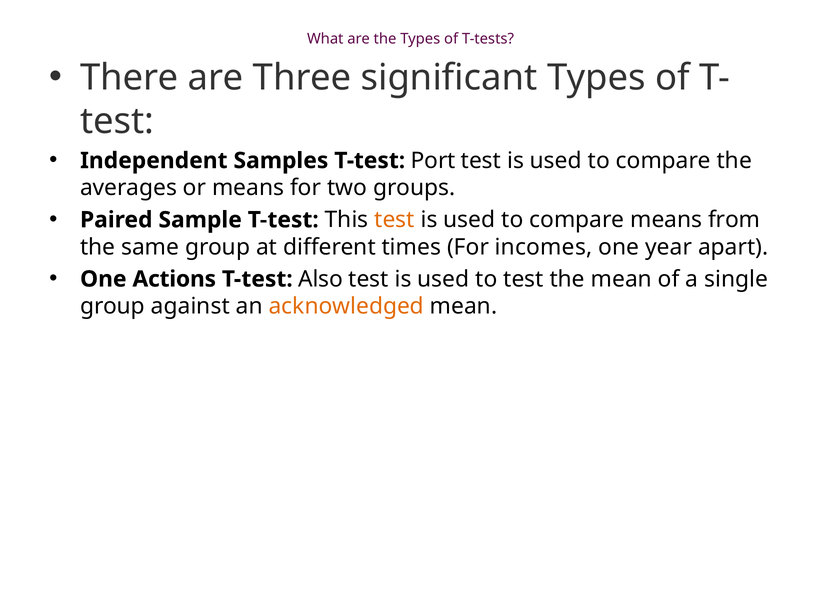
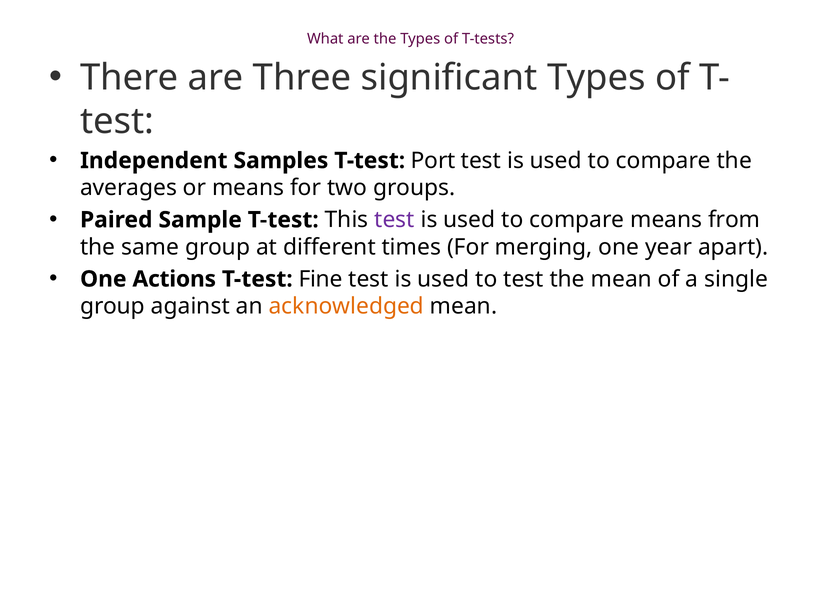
test at (394, 220) colour: orange -> purple
incomes: incomes -> merging
Also: Also -> Fine
